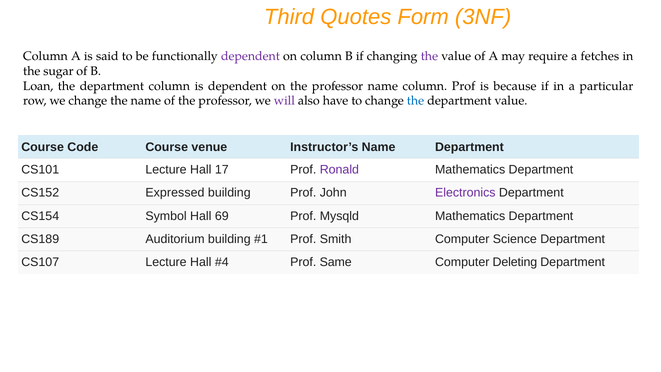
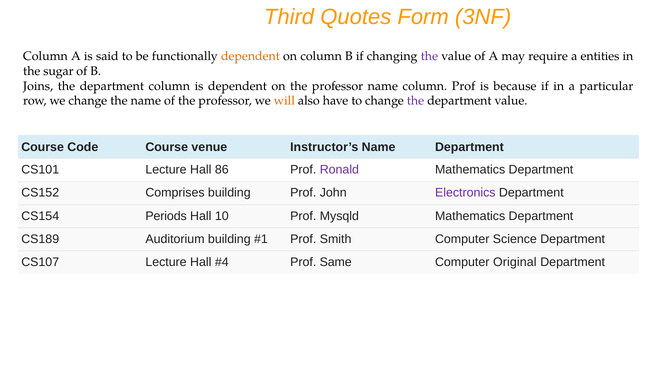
dependent at (250, 56) colour: purple -> orange
fetches: fetches -> entities
Loan: Loan -> Joins
will colour: purple -> orange
the at (416, 101) colour: blue -> purple
17: 17 -> 86
Expressed: Expressed -> Comprises
Symbol: Symbol -> Periods
69: 69 -> 10
Deleting: Deleting -> Original
